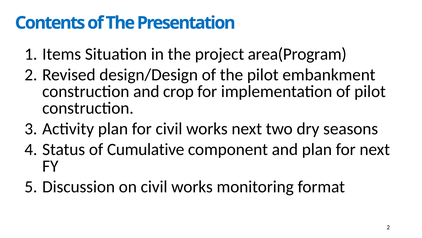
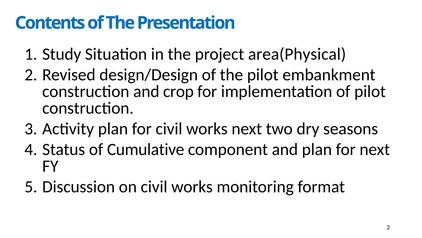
Items: Items -> Study
area(Program: area(Program -> area(Physical
